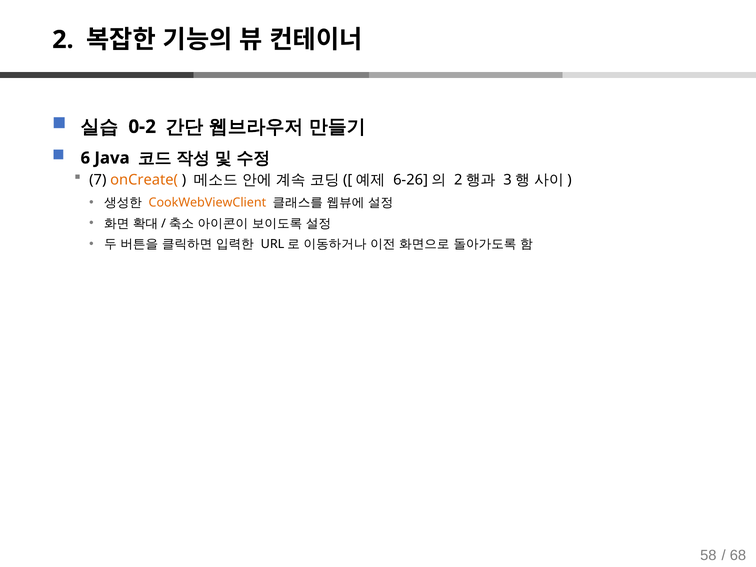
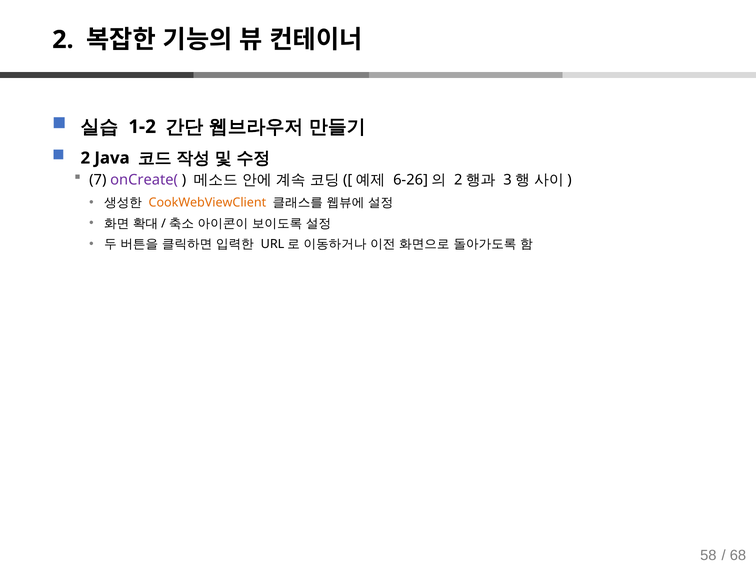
0-2: 0-2 -> 1-2
6 at (85, 158): 6 -> 2
onCreate( colour: orange -> purple
